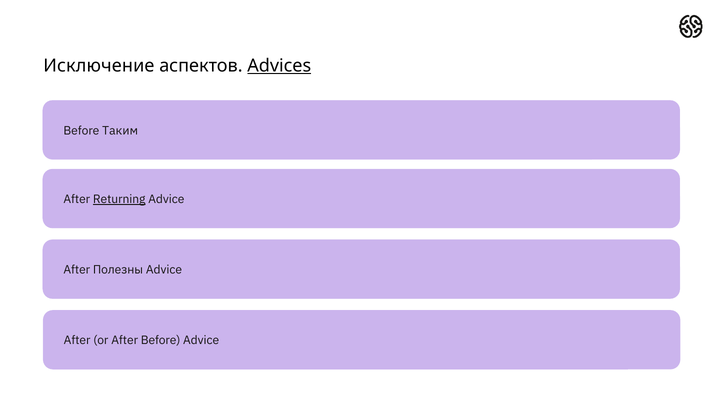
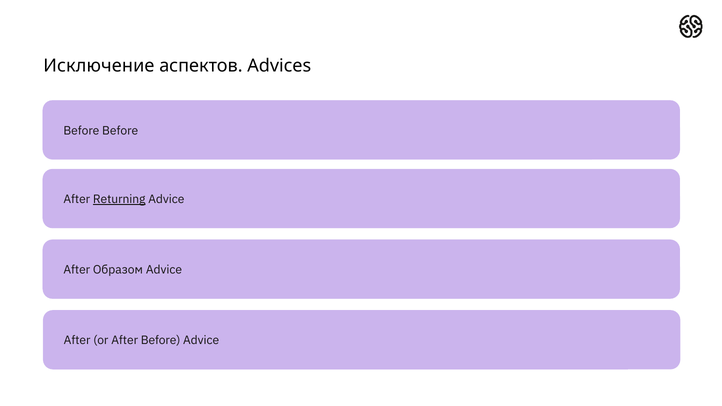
Advices underline: present -> none
Before Таким: Таким -> Before
Полезны: Полезны -> Образом
